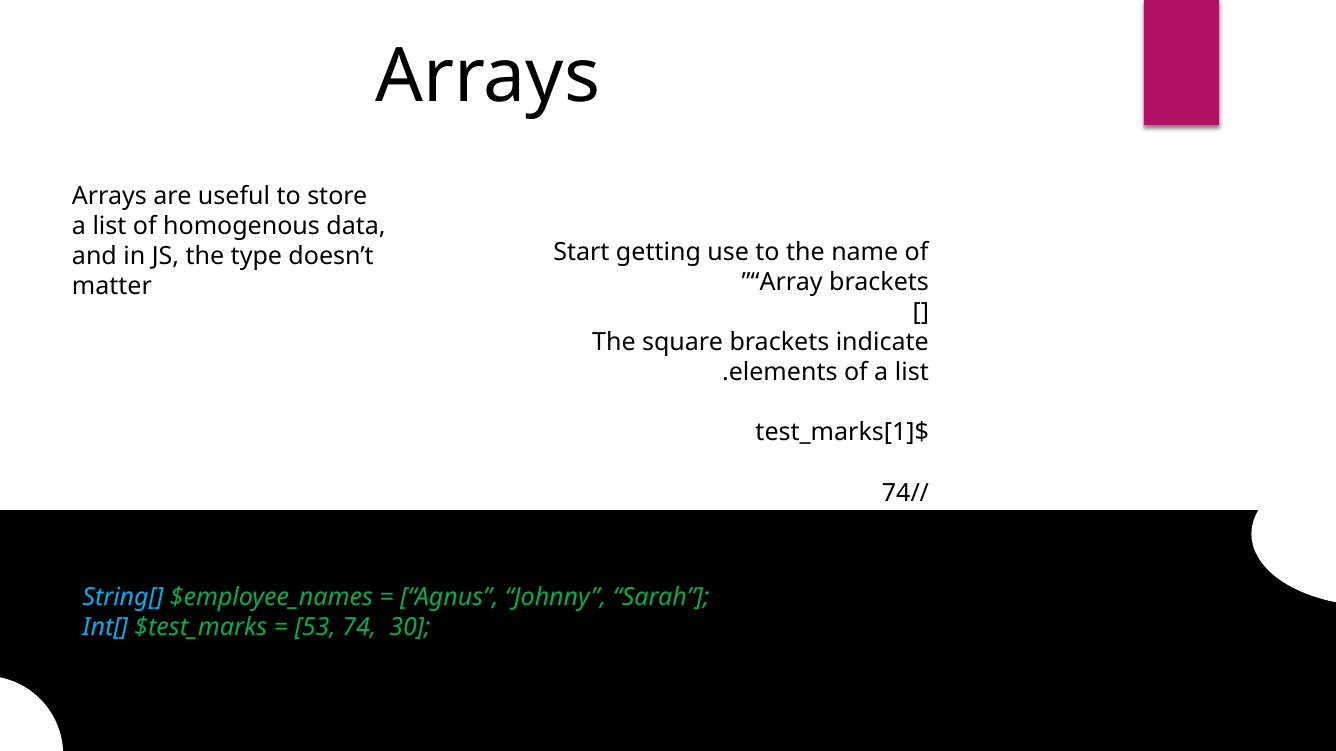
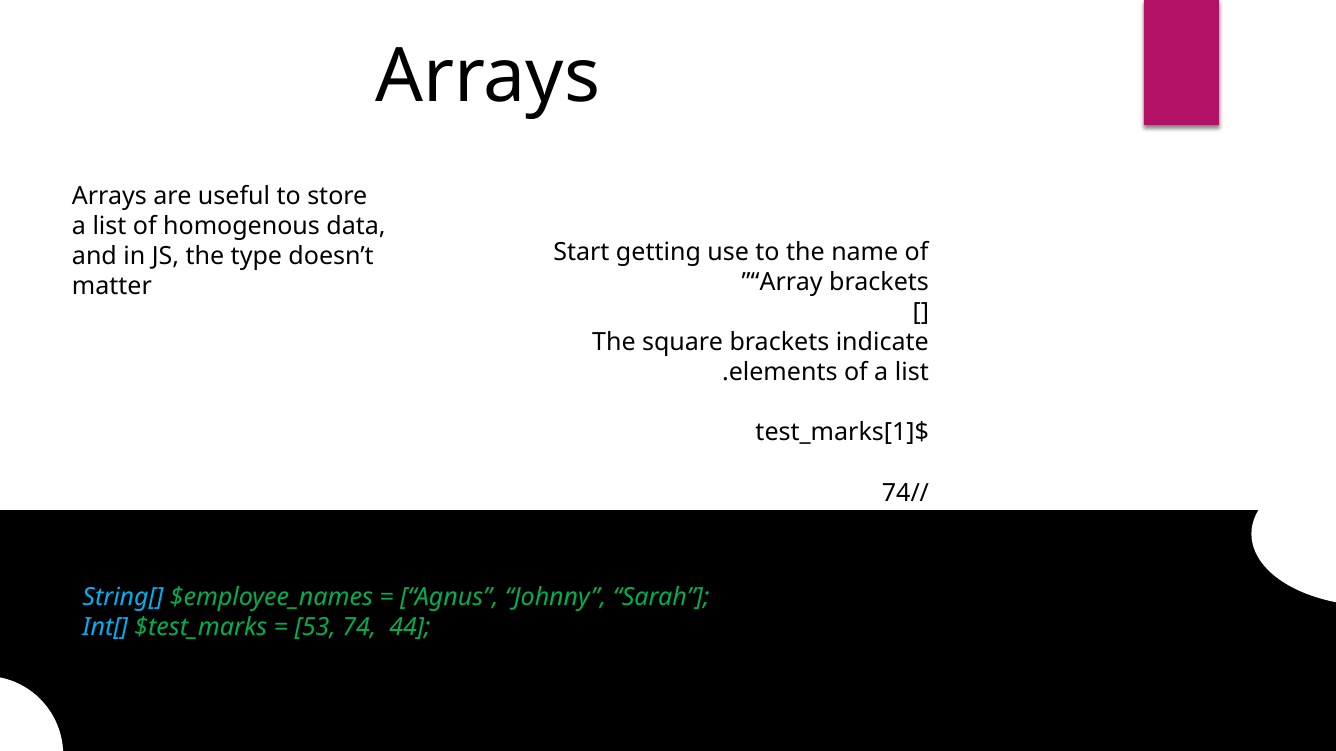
30: 30 -> 44
